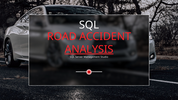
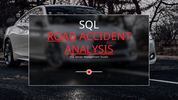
ROAD underline: none -> present
